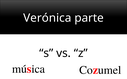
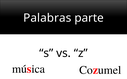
Verónica: Verónica -> Palabras
